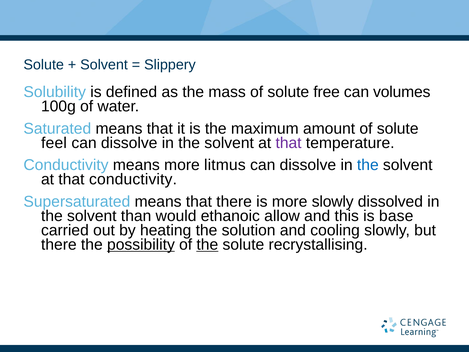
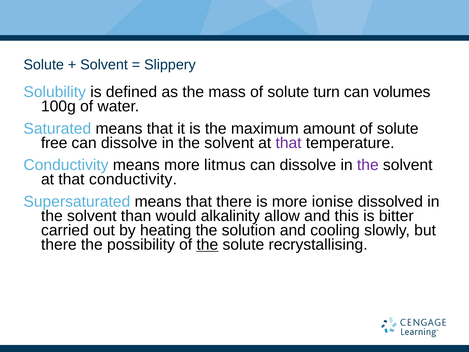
free: free -> turn
feel: feel -> free
the at (368, 165) colour: blue -> purple
more slowly: slowly -> ionise
ethanoic: ethanoic -> alkalinity
base: base -> bitter
possibility underline: present -> none
